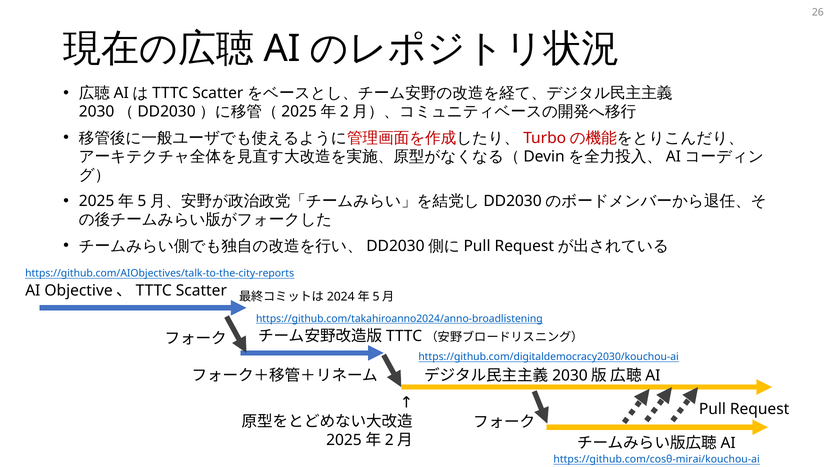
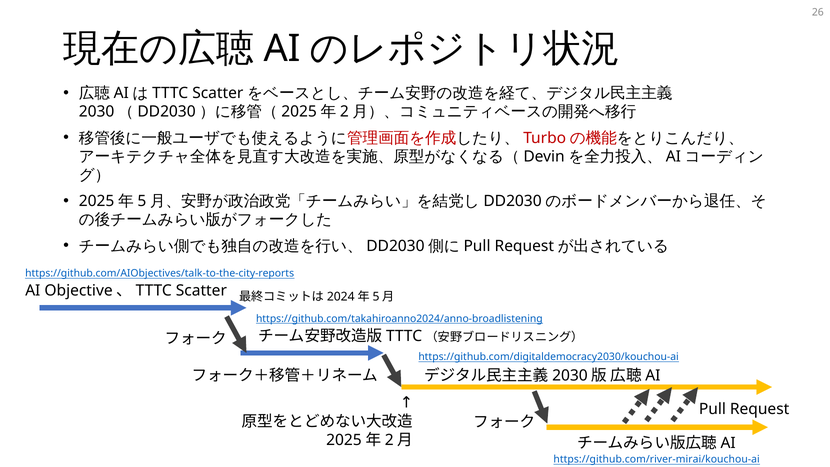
https://github.com/cosθ-mirai/kouchou-ai: https://github.com/cosθ-mirai/kouchou-ai -> https://github.com/river-mirai/kouchou-ai
